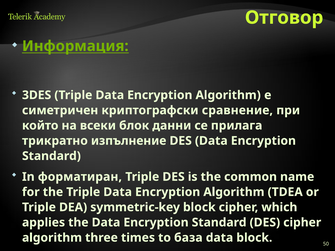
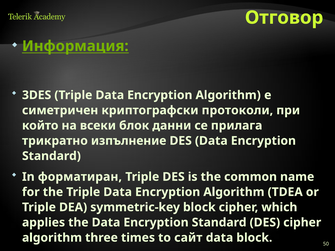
сравнение: сравнение -> протоколи
база: база -> сайт
